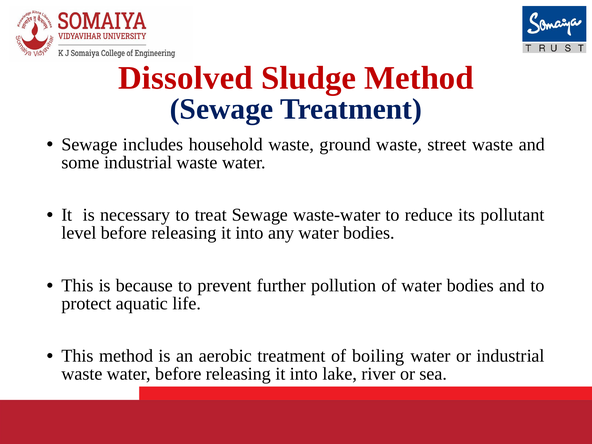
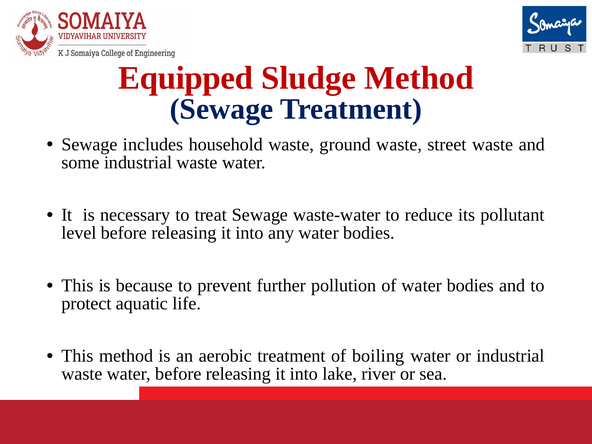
Dissolved: Dissolved -> Equipped
